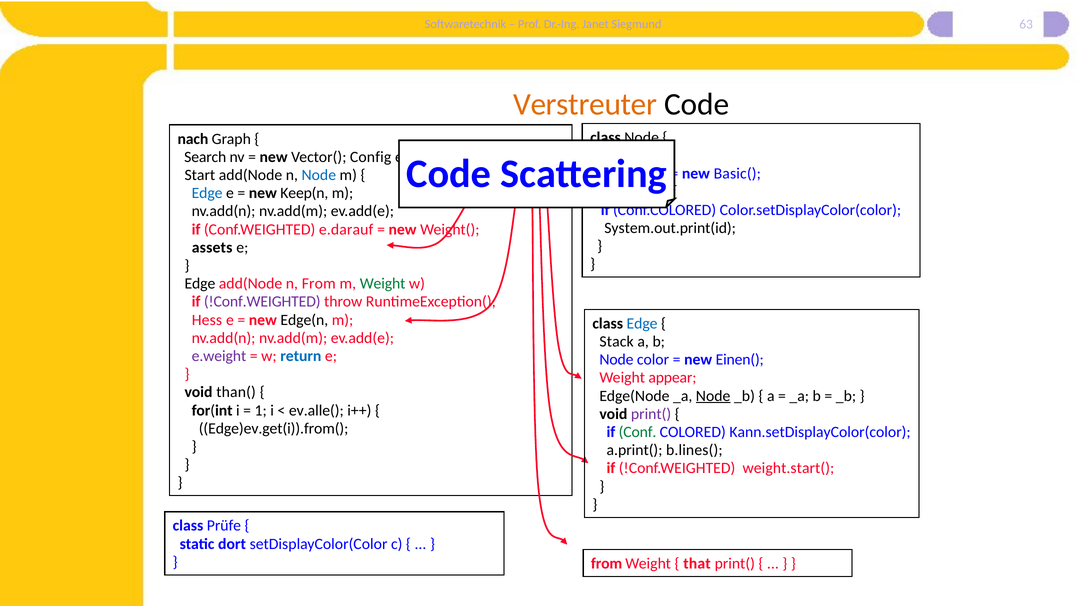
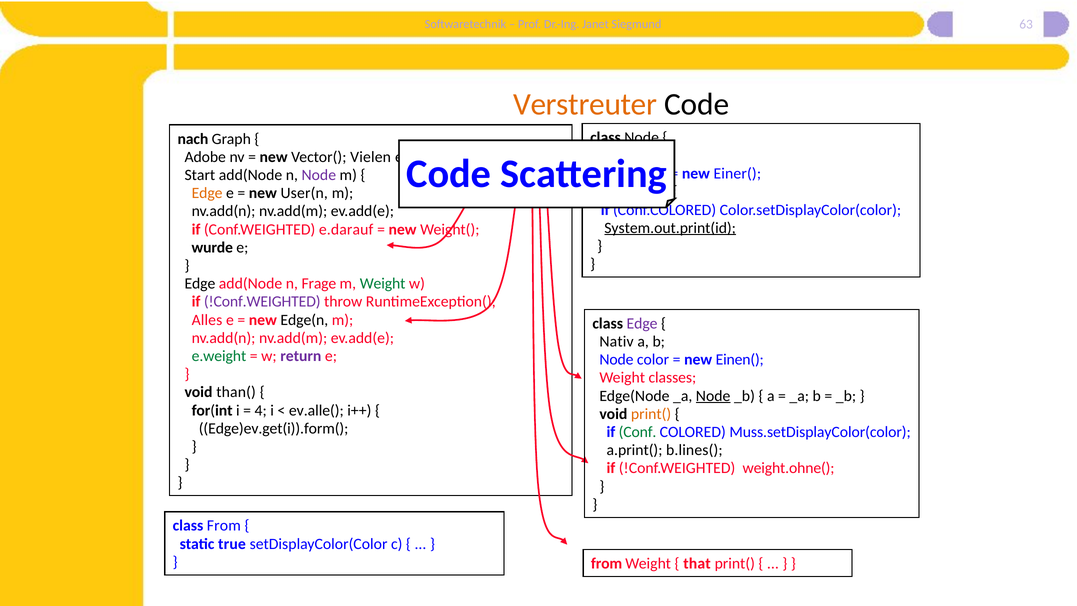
Search: Search -> Adobe
Config: Config -> Vielen
Basic(: Basic( -> Einer(
Node at (319, 175) colour: blue -> purple
Edge at (207, 193) colour: blue -> orange
Keep(n: Keep(n -> User(n
System.out.print(id underline: none -> present
assets: assets -> wurde
n From: From -> Frage
Hess: Hess -> Alles
Edge at (642, 323) colour: blue -> purple
Stack: Stack -> Nativ
e.weight colour: purple -> green
return colour: blue -> purple
appear: appear -> classes
1: 1 -> 4
print( at (651, 414) colour: purple -> orange
Edge)ev.get(i)).from(: Edge)ev.get(i)).from( -> Edge)ev.get(i)).form(
Kann.setDisplayColor(color: Kann.setDisplayColor(color -> Muss.setDisplayColor(color
weight.start(: weight.start( -> weight.ohne(
class Prüfe: Prüfe -> From
dort: dort -> true
